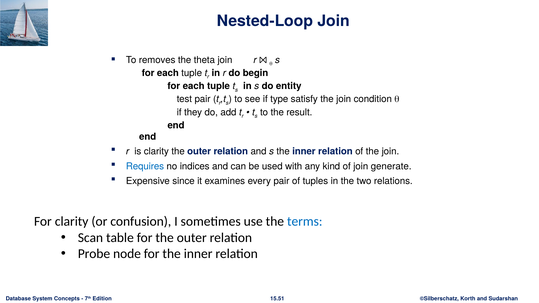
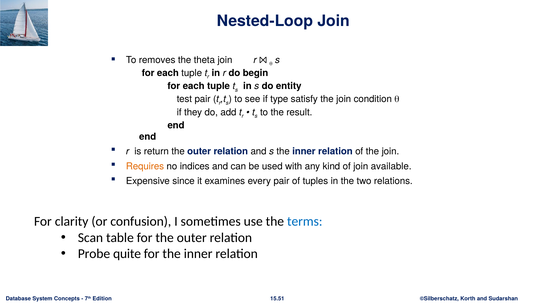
is clarity: clarity -> return
Requires colour: blue -> orange
generate: generate -> available
node: node -> quite
